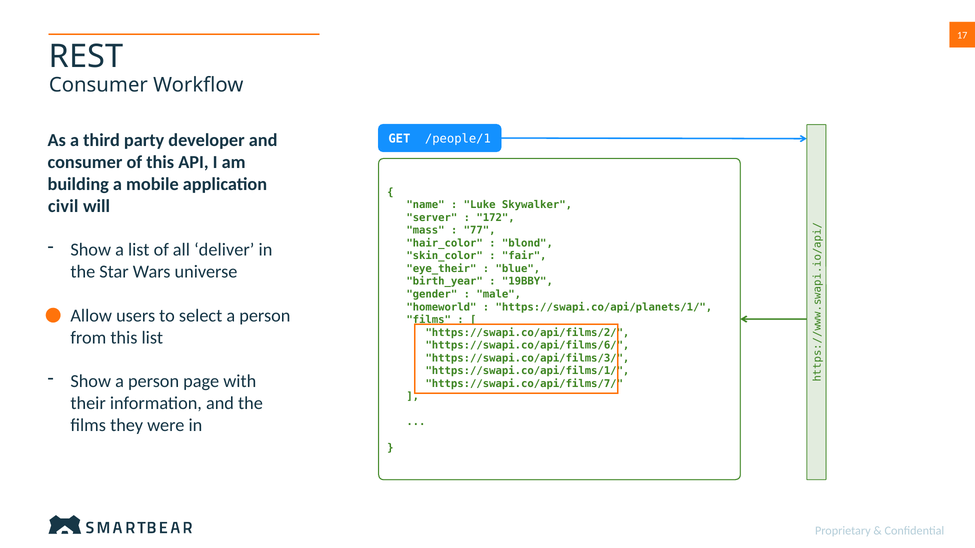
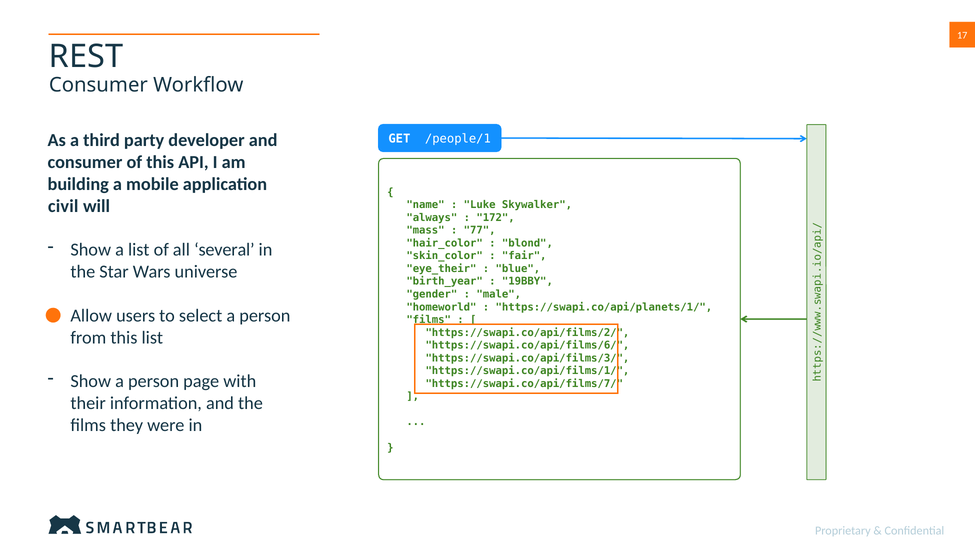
server: server -> always
deliver: deliver -> several
